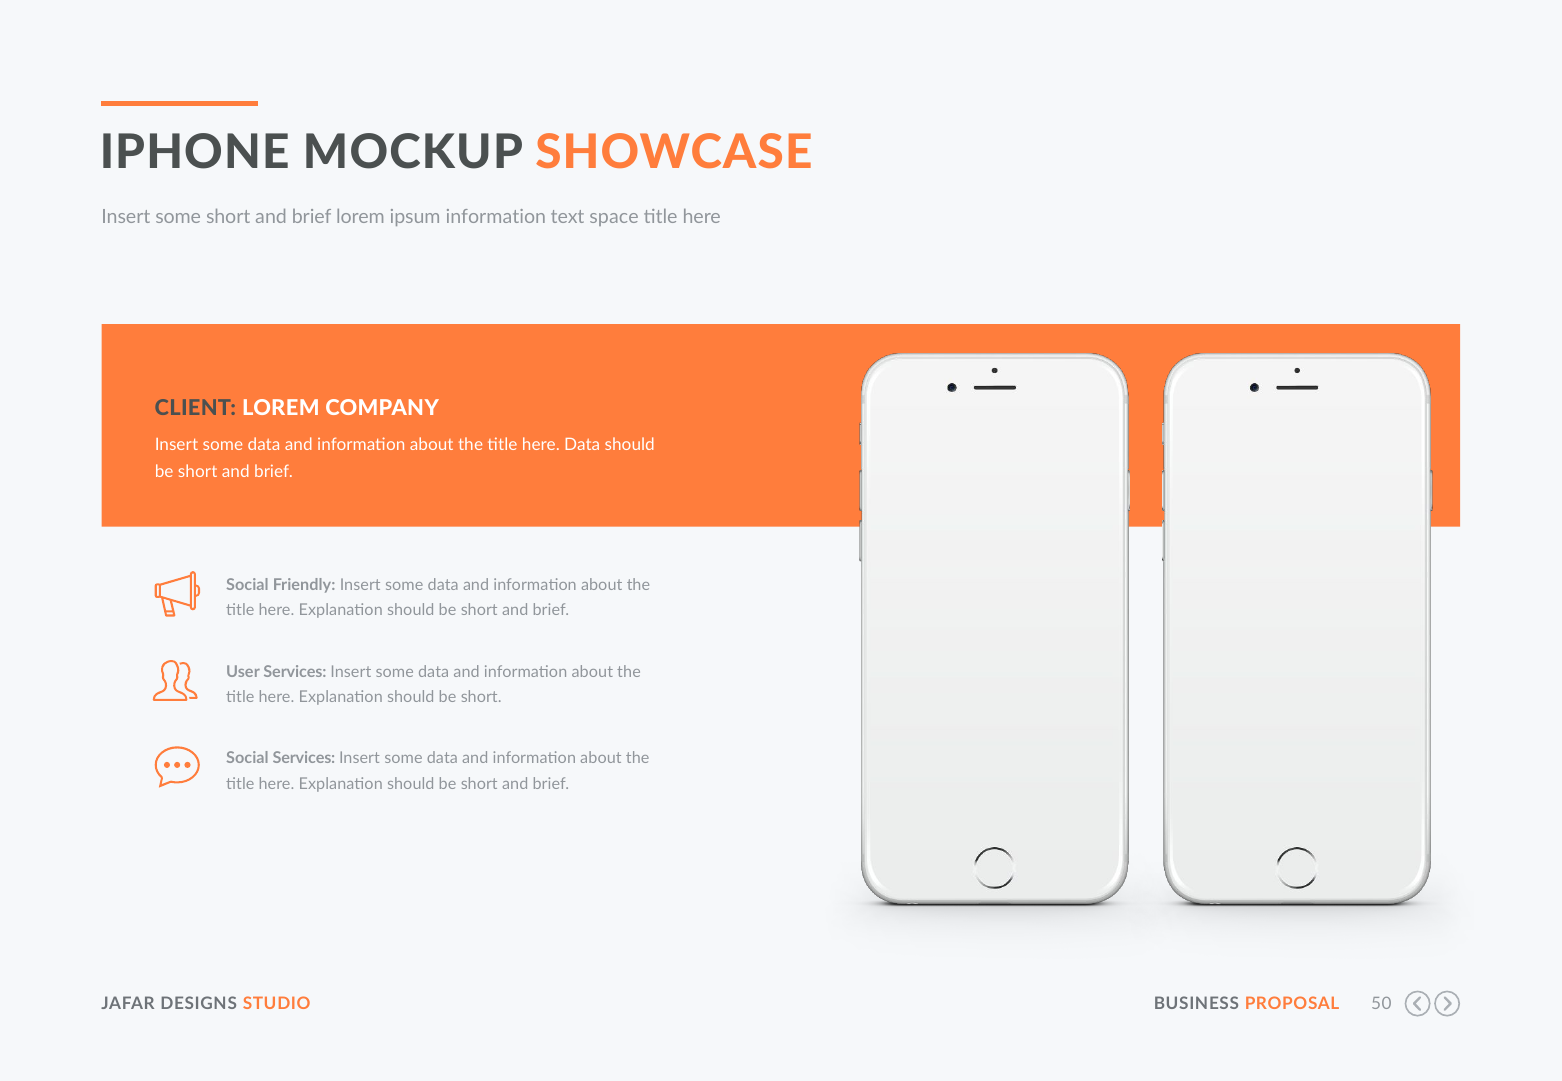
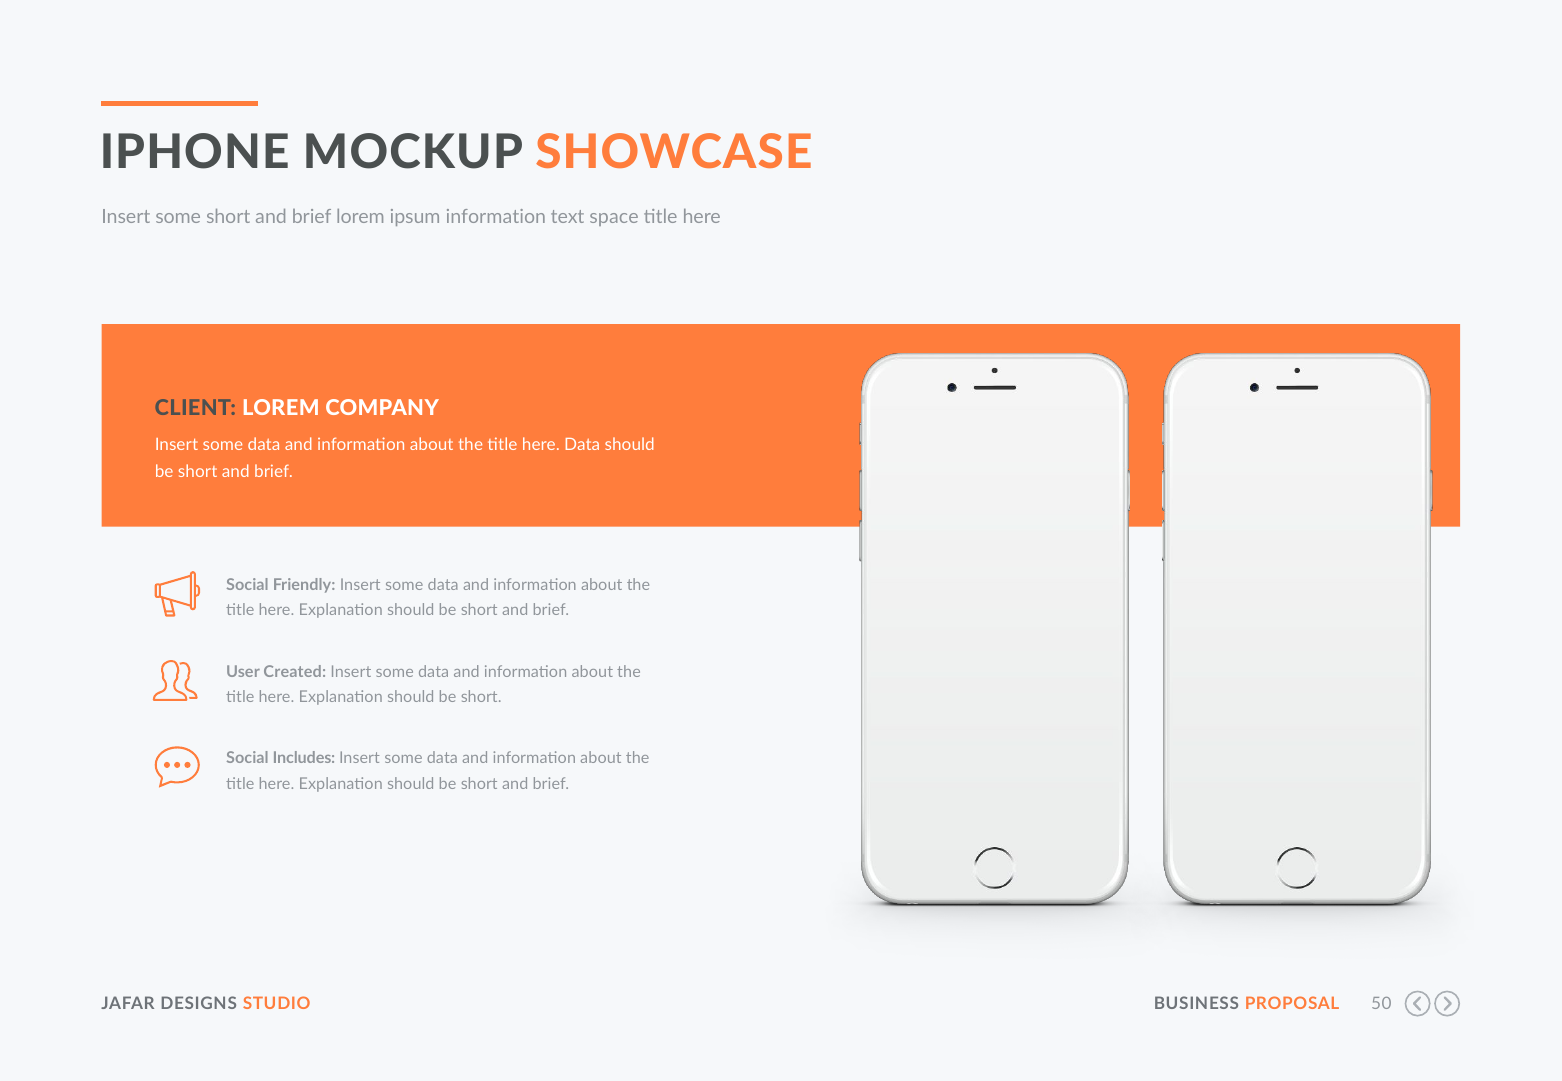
User Services: Services -> Created
Social Services: Services -> Includes
